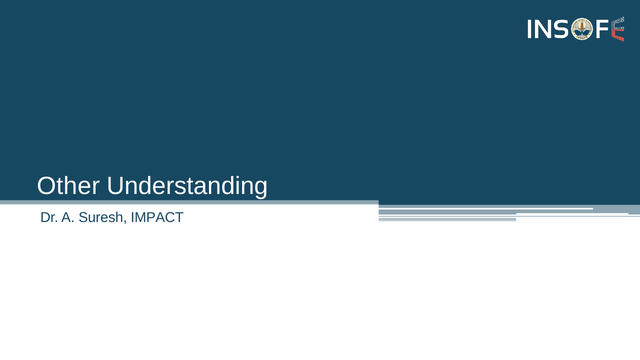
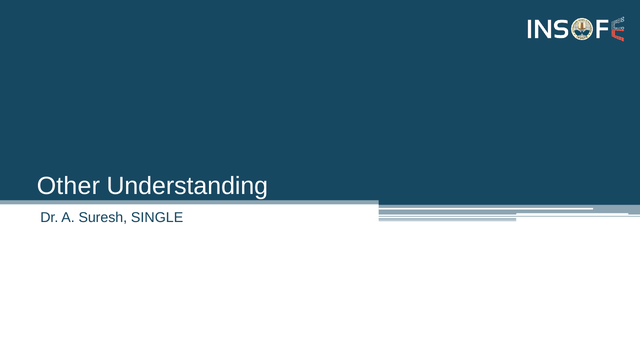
IMPACT: IMPACT -> SINGLE
